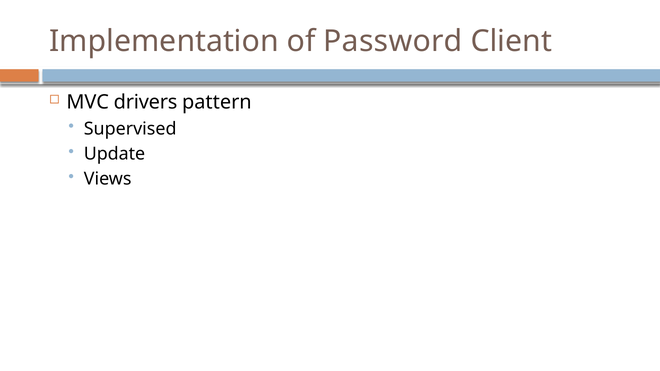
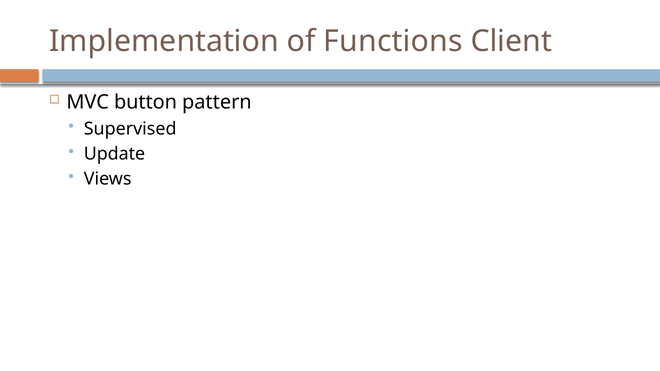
Password: Password -> Functions
drivers: drivers -> button
